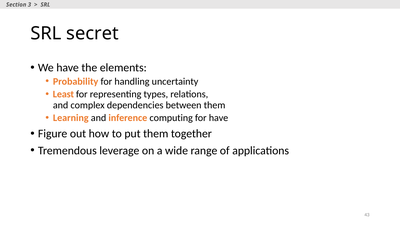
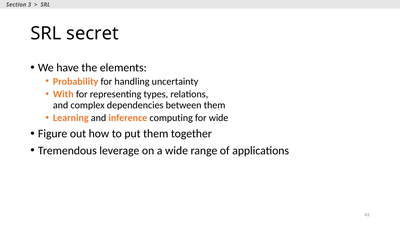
Least: Least -> With
for have: have -> wide
